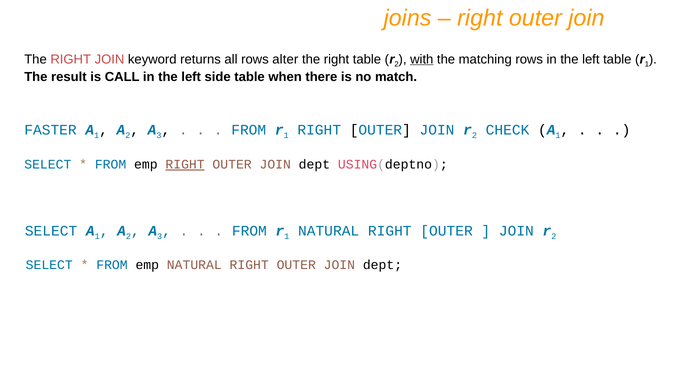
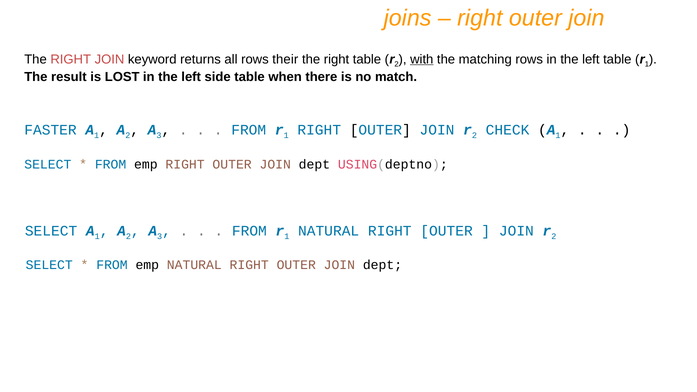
alter: alter -> their
CALL: CALL -> LOST
RIGHT at (185, 164) underline: present -> none
